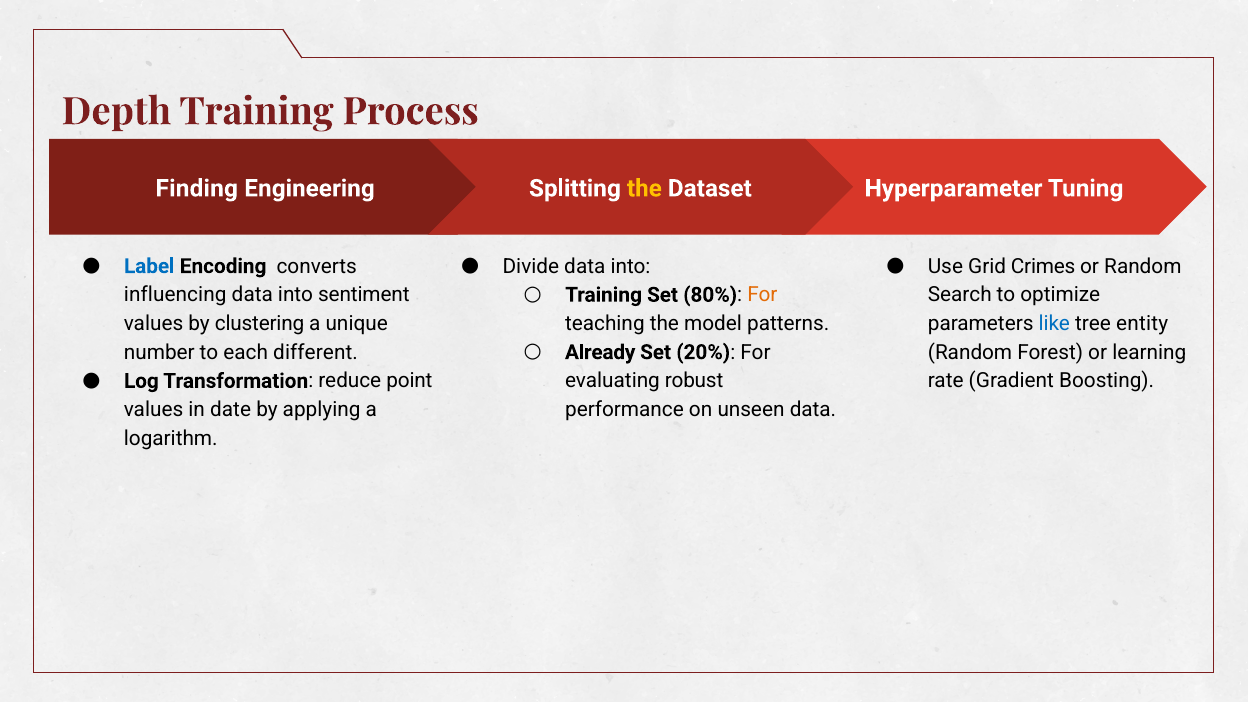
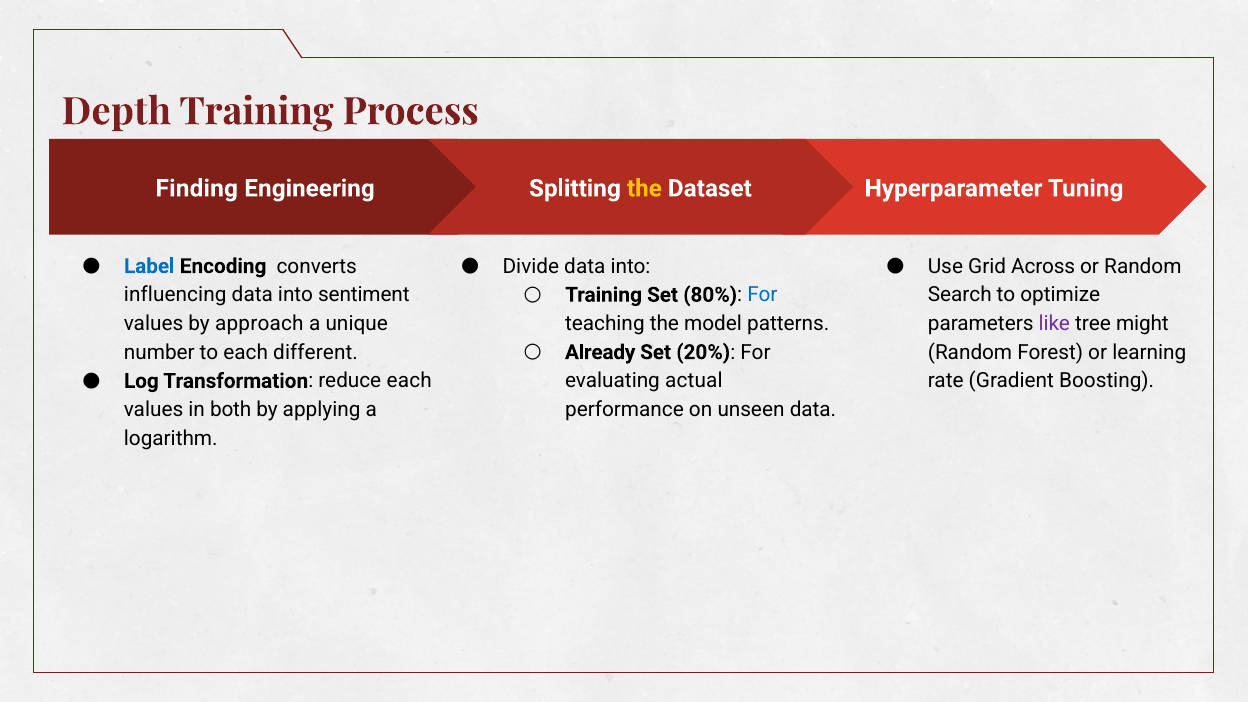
Crimes: Crimes -> Across
For at (762, 295) colour: orange -> blue
clustering: clustering -> approach
like colour: blue -> purple
entity: entity -> might
reduce point: point -> each
robust: robust -> actual
date: date -> both
